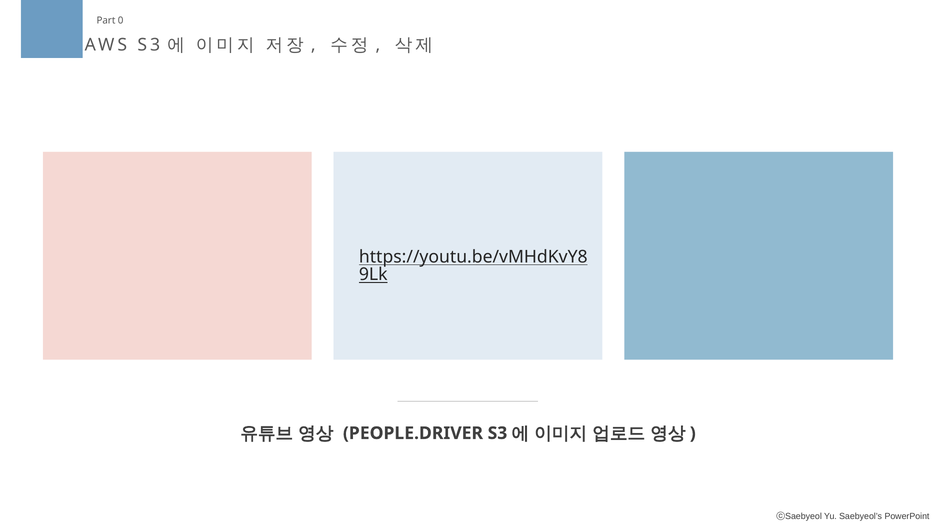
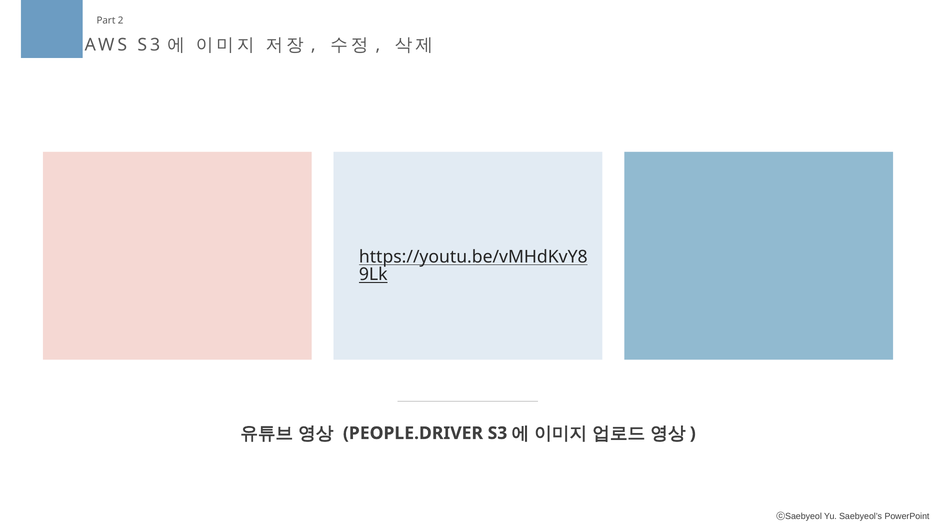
0: 0 -> 2
